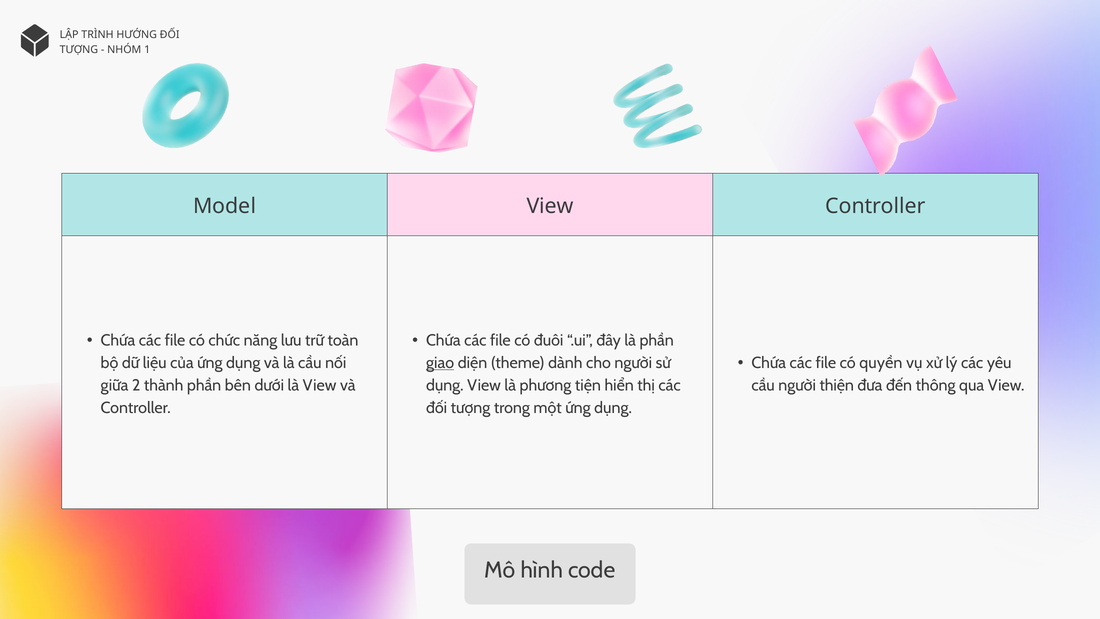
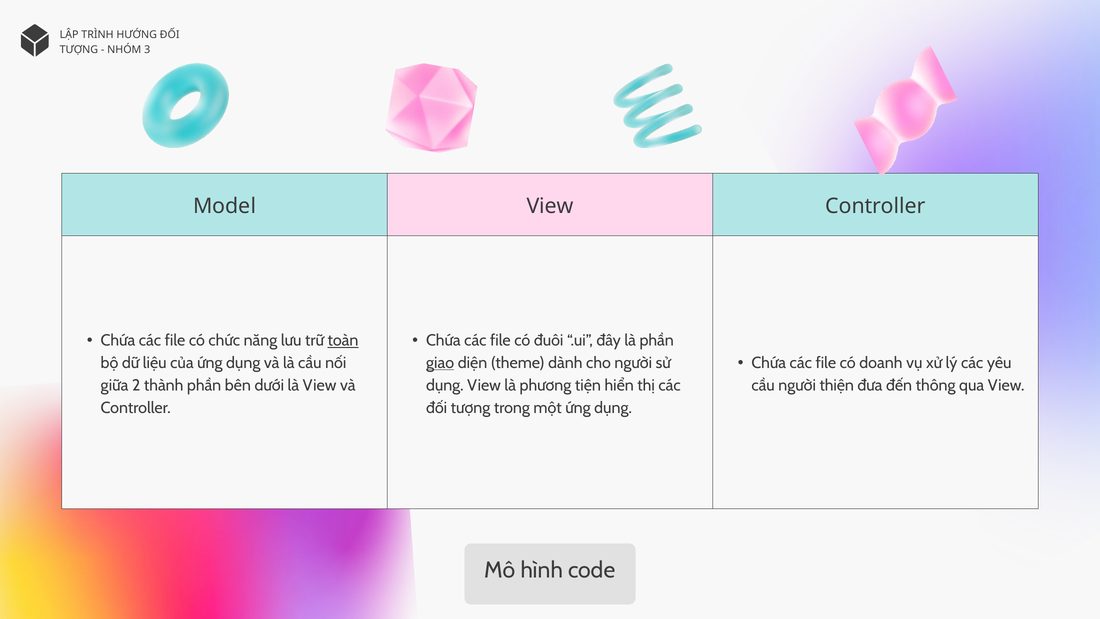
1: 1 -> 3
toàn underline: none -> present
quyền: quyền -> doanh
